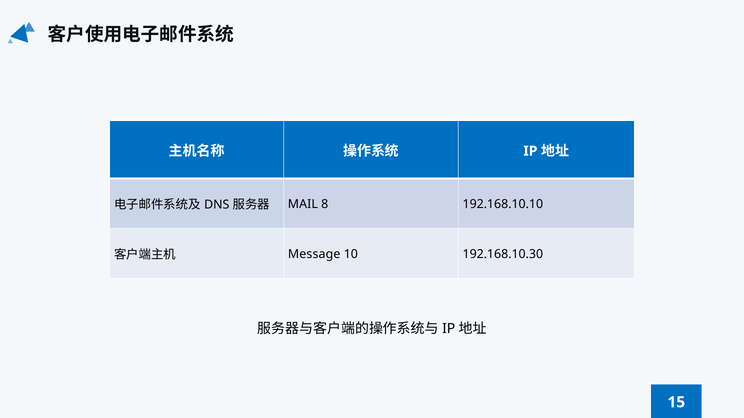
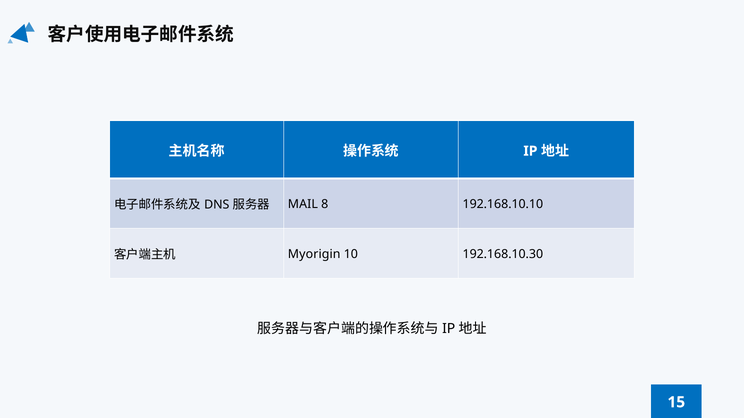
Message: Message -> Myorigin
